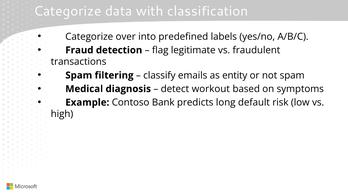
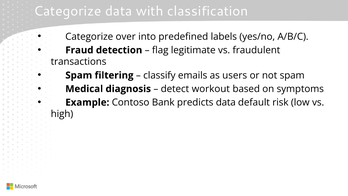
entity: entity -> users
predicts long: long -> data
